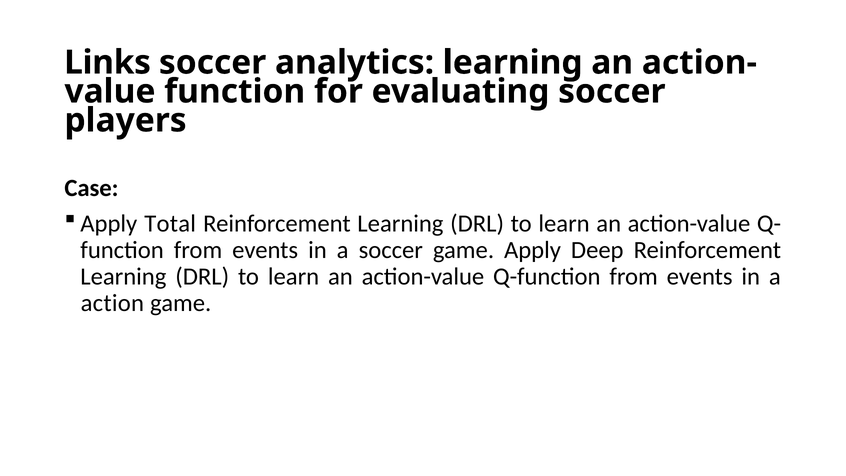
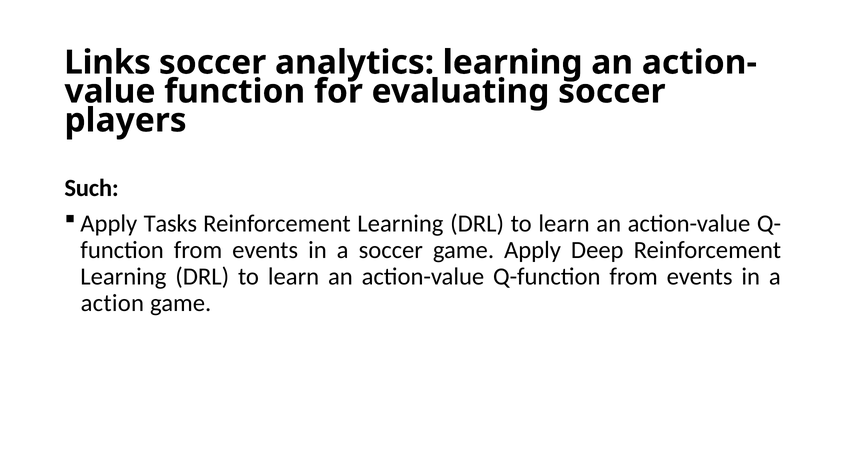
Case: Case -> Such
Total: Total -> Tasks
